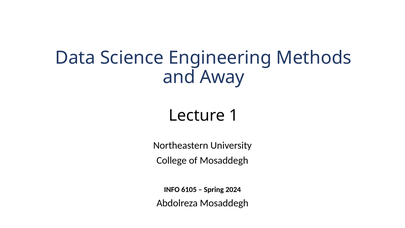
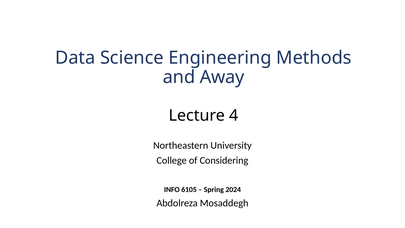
1: 1 -> 4
of Mosaddegh: Mosaddegh -> Considering
